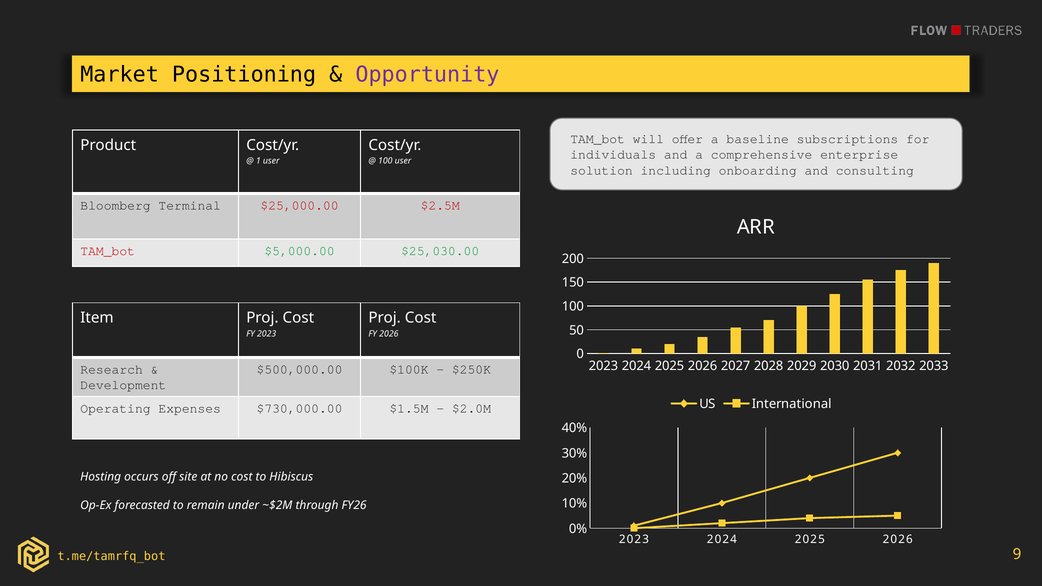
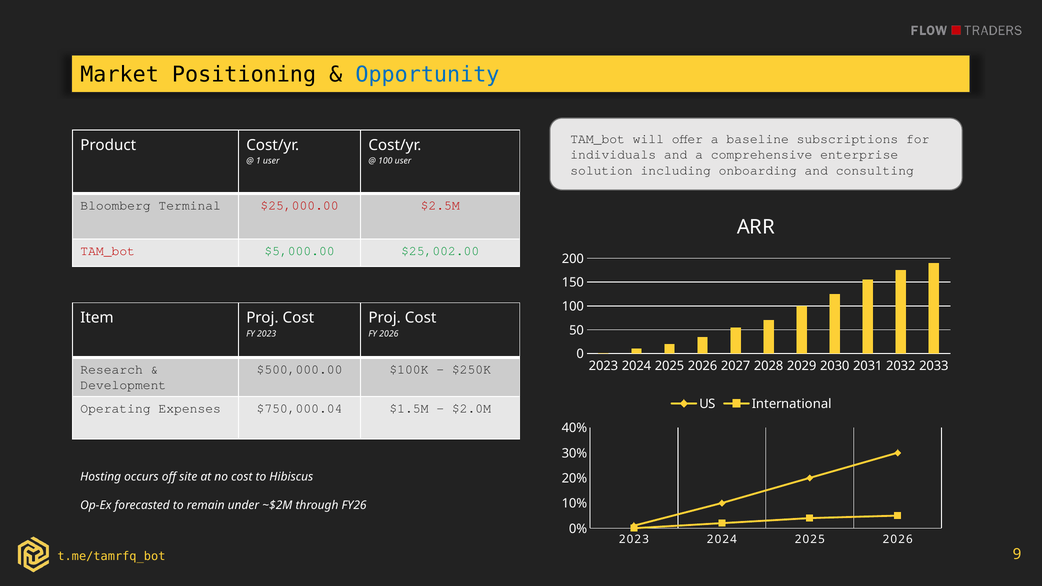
Opportunity colour: purple -> blue
$25,030.00: $25,030.00 -> $25,002.00
$730,000.00: $730,000.00 -> $750,000.04
